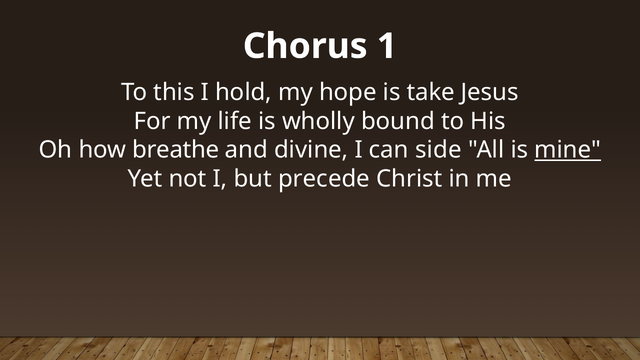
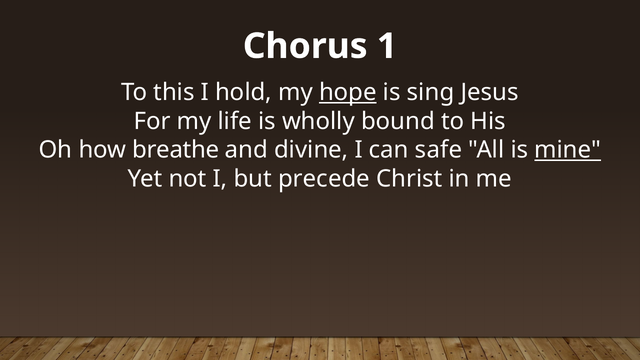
hope underline: none -> present
take: take -> sing
side: side -> safe
